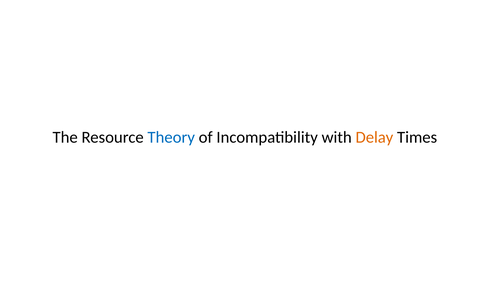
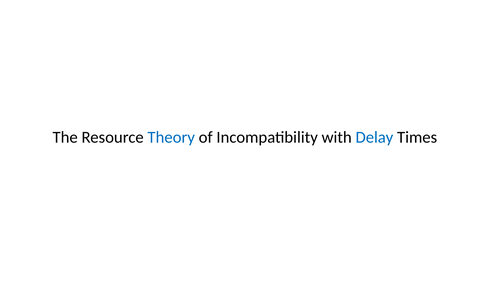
Delay colour: orange -> blue
